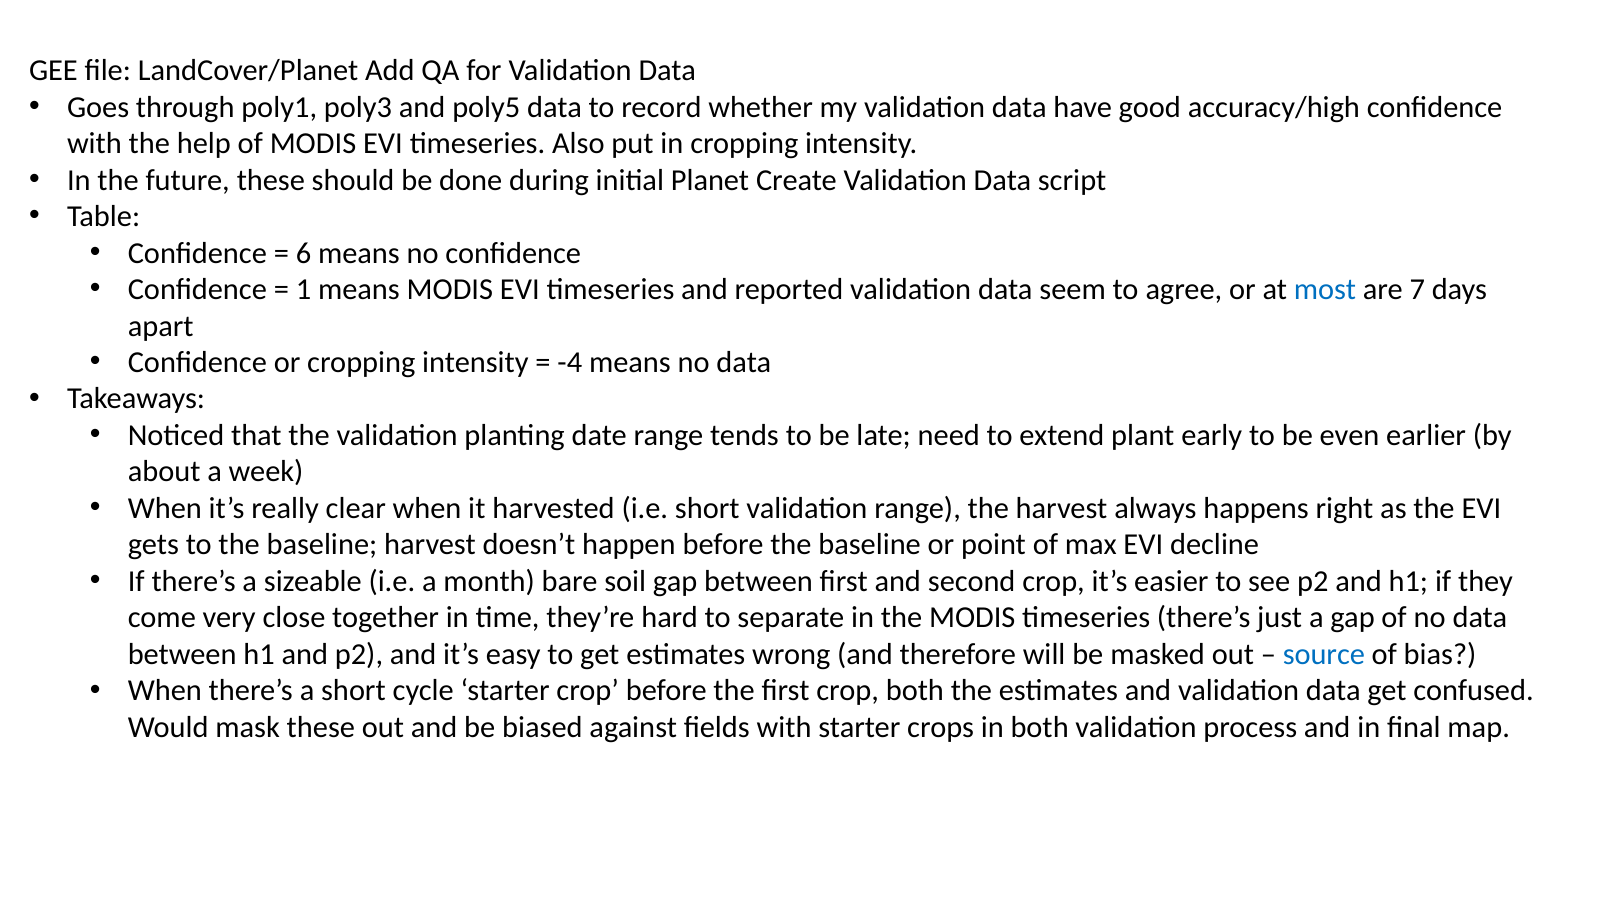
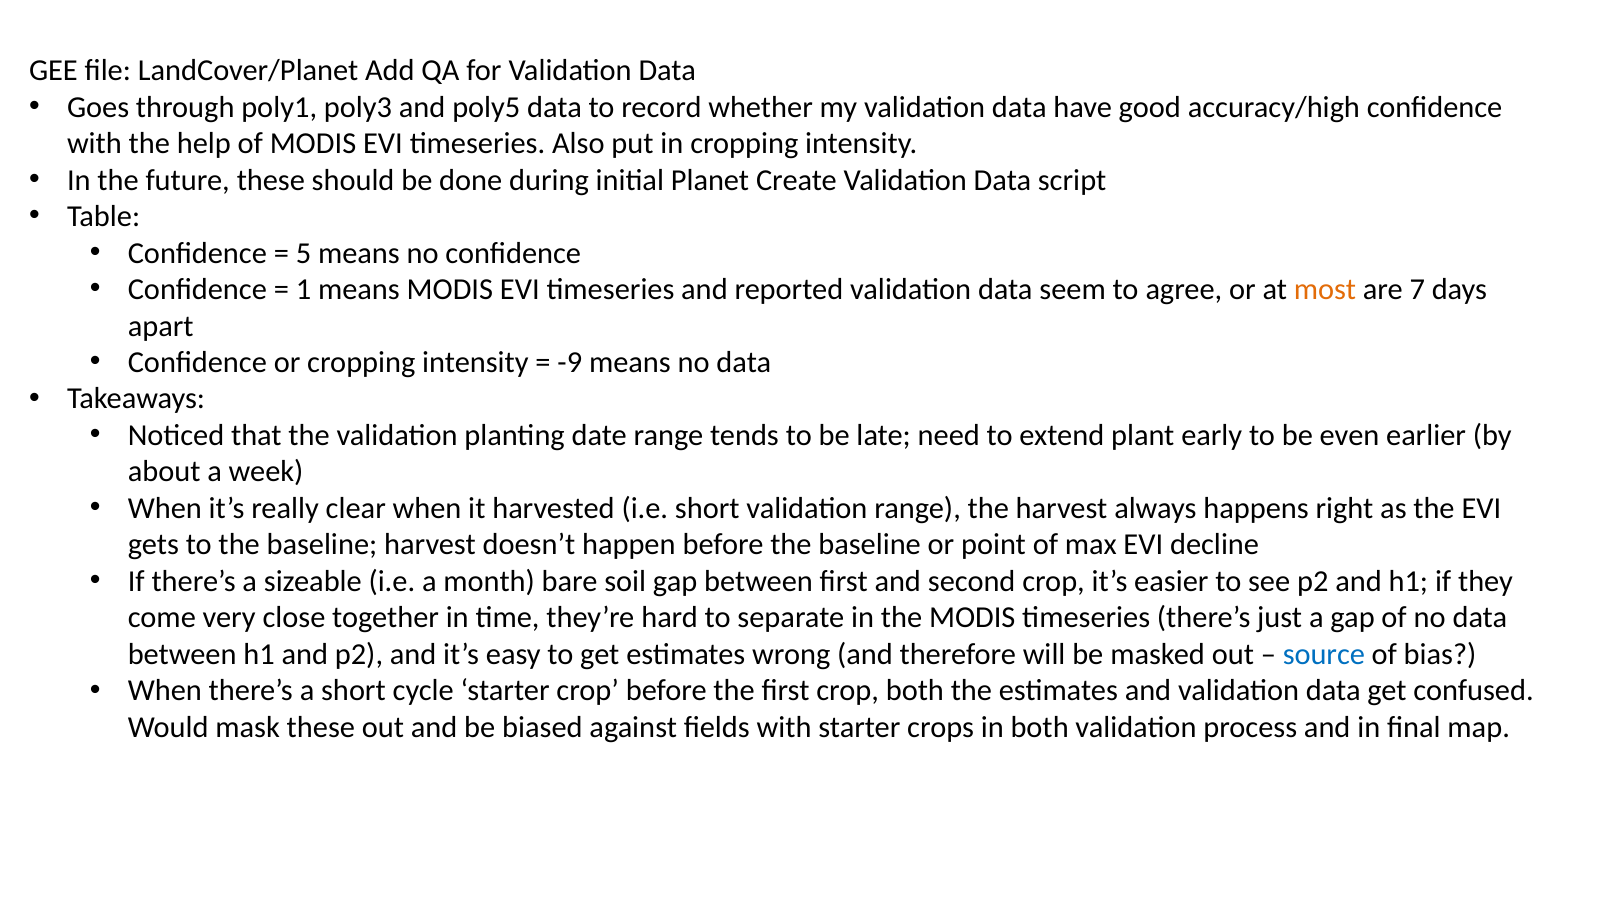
6: 6 -> 5
most colour: blue -> orange
-4: -4 -> -9
